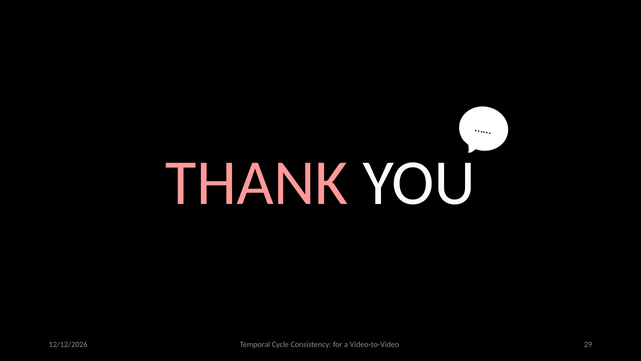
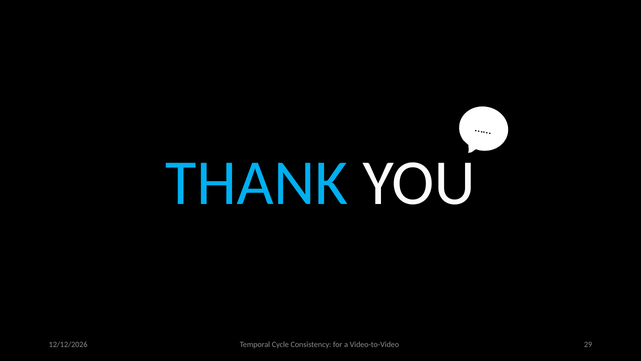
THANK colour: pink -> light blue
